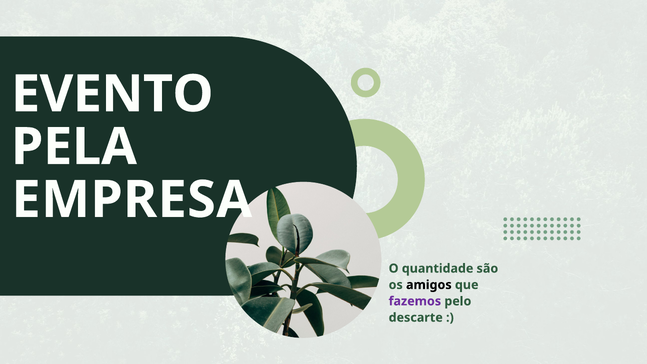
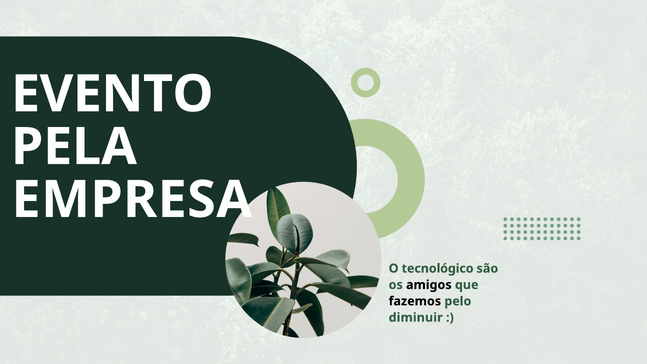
quantidade: quantidade -> tecnológico
fazemos colour: purple -> black
descarte: descarte -> diminuir
